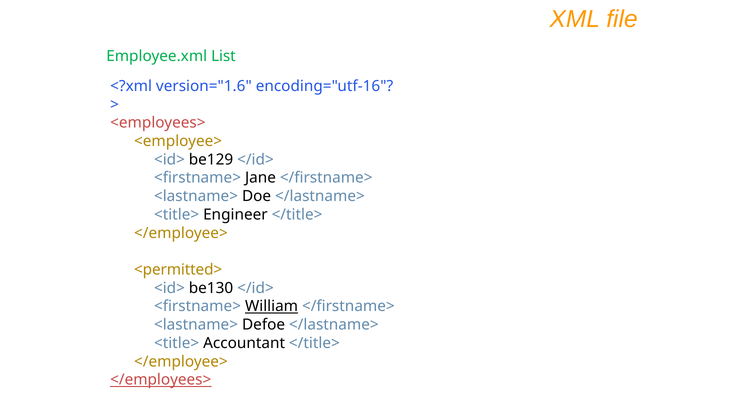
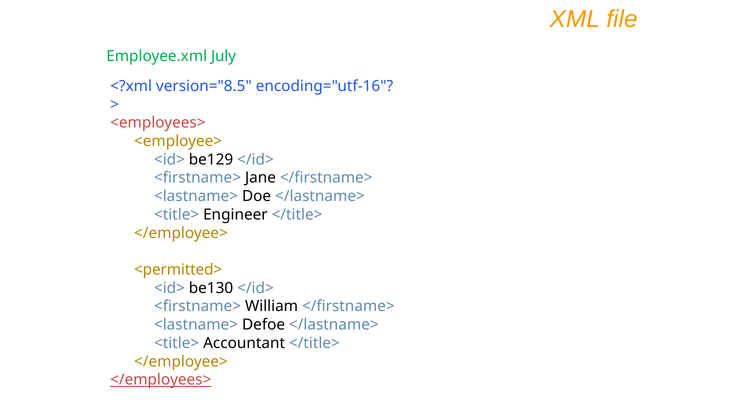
List: List -> July
version="1.6: version="1.6 -> version="8.5
William underline: present -> none
